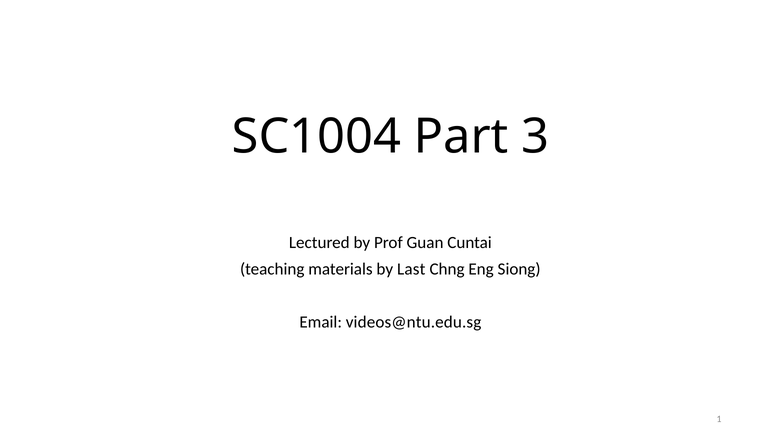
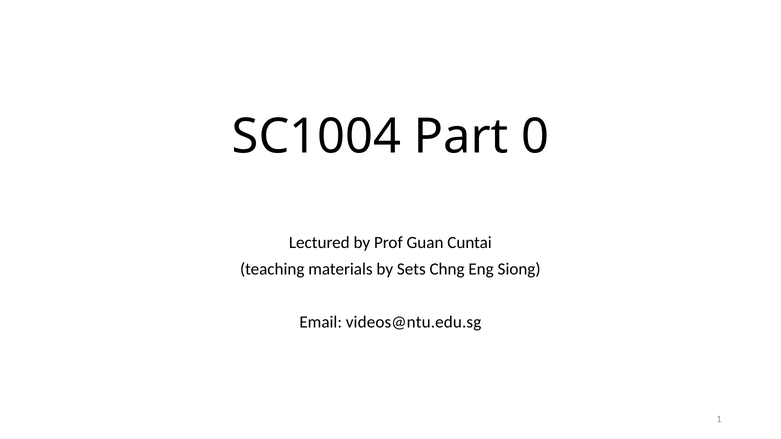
3: 3 -> 0
Last: Last -> Sets
